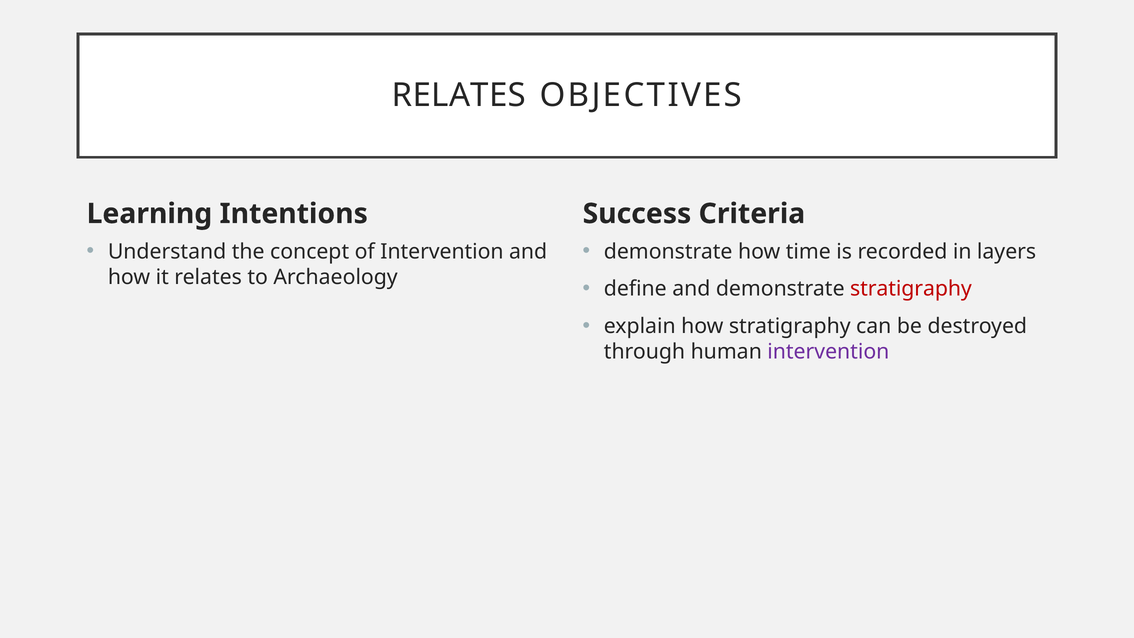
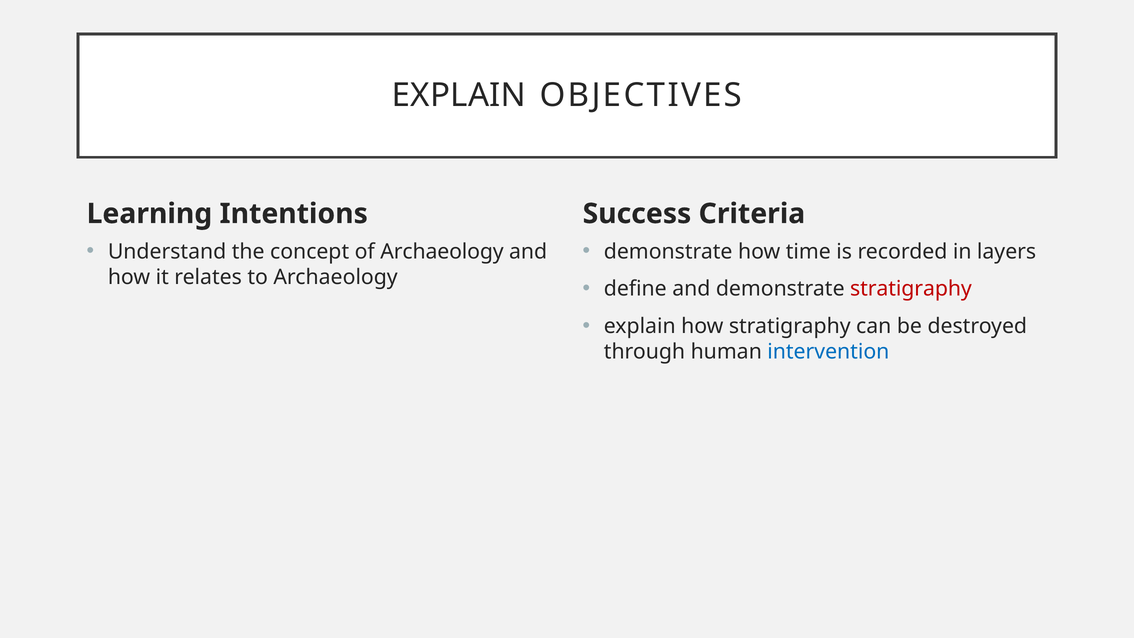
RELATES at (459, 95): RELATES -> EXPLAIN
of Intervention: Intervention -> Archaeology
intervention at (828, 352) colour: purple -> blue
